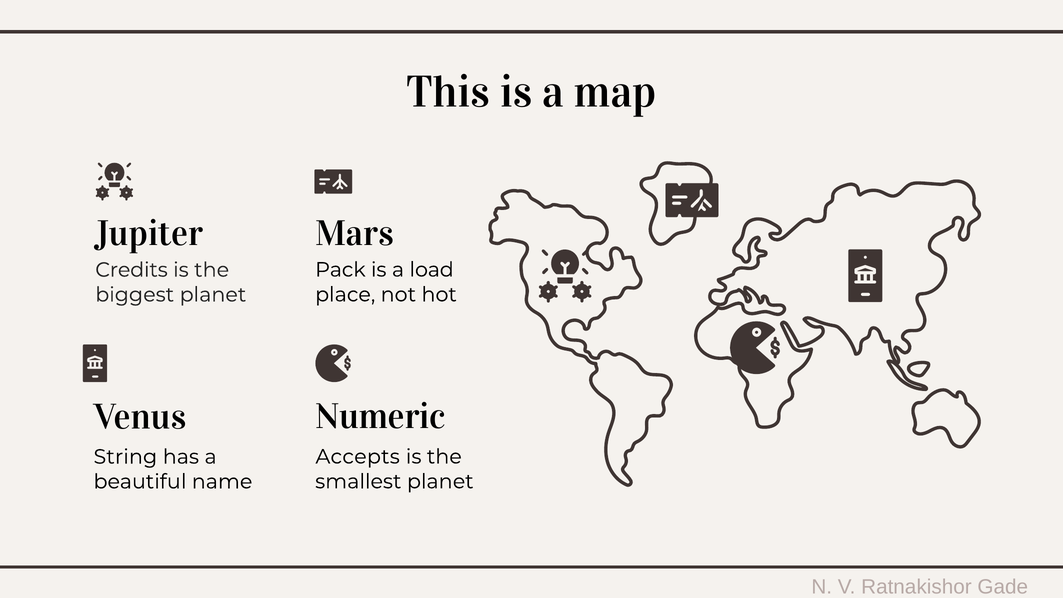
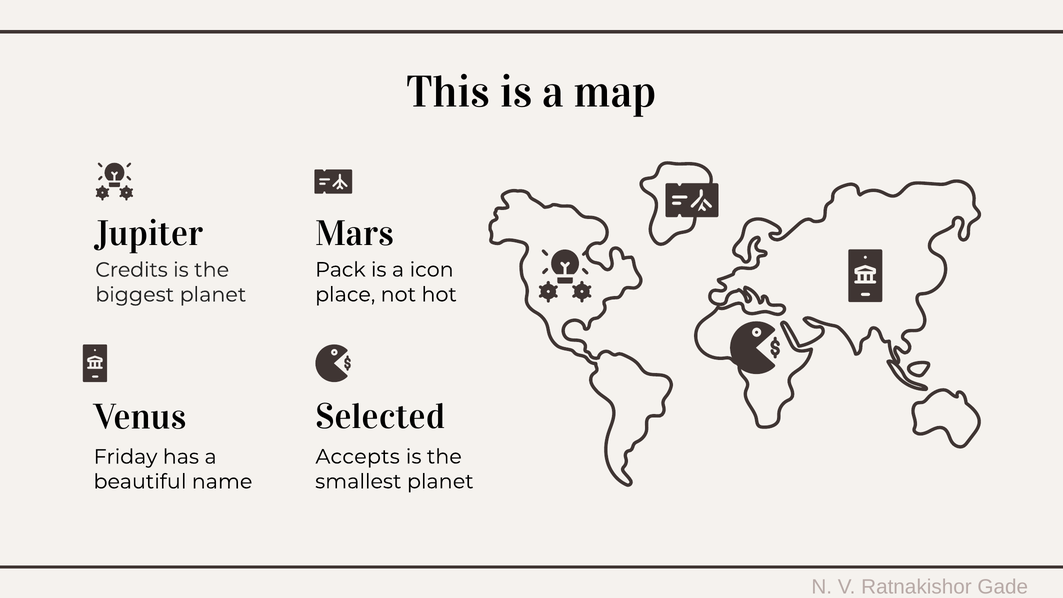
load: load -> icon
Numeric: Numeric -> Selected
String: String -> Friday
